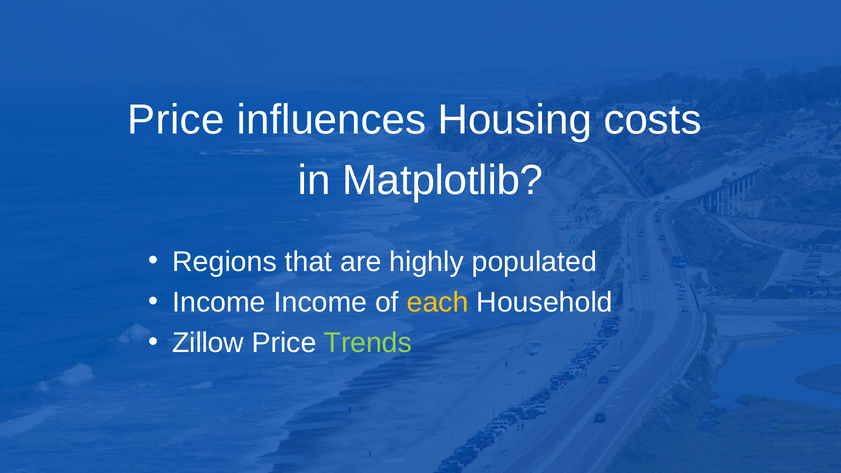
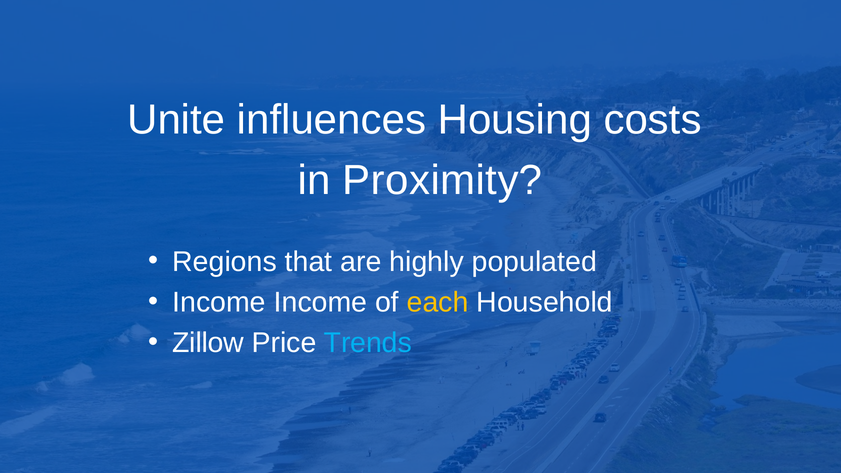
Price at (176, 120): Price -> Unite
Matplotlib: Matplotlib -> Proximity
Trends colour: light green -> light blue
